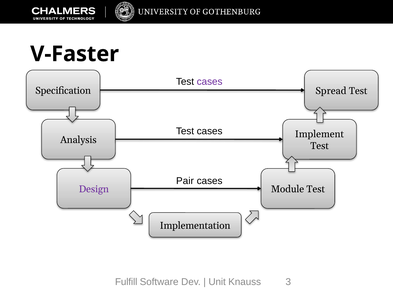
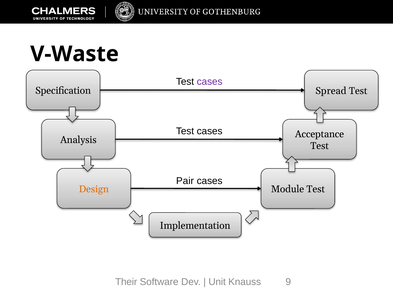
V-Faster: V-Faster -> V-Waste
Implement: Implement -> Acceptance
Design colour: purple -> orange
Fulfill: Fulfill -> Their
3: 3 -> 9
